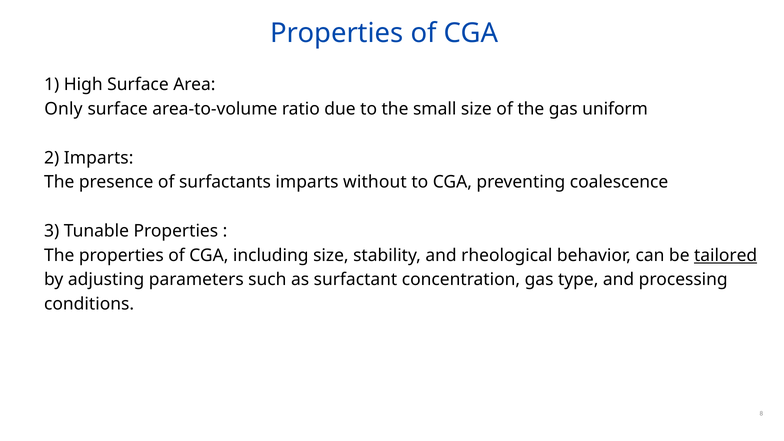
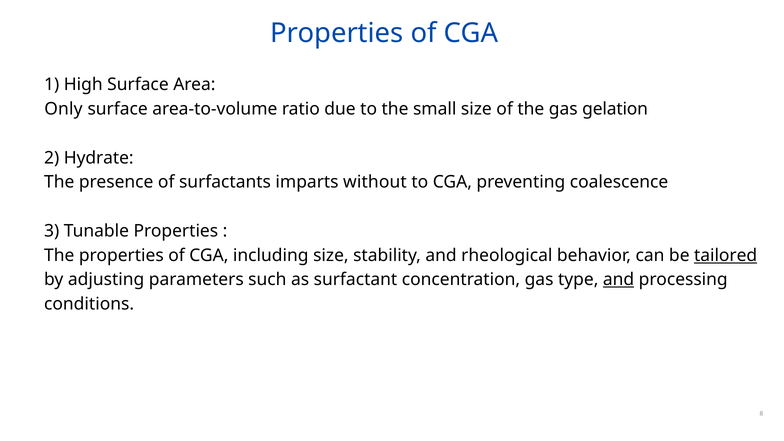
uniform: uniform -> gelation
2 Imparts: Imparts -> Hydrate
and at (619, 280) underline: none -> present
